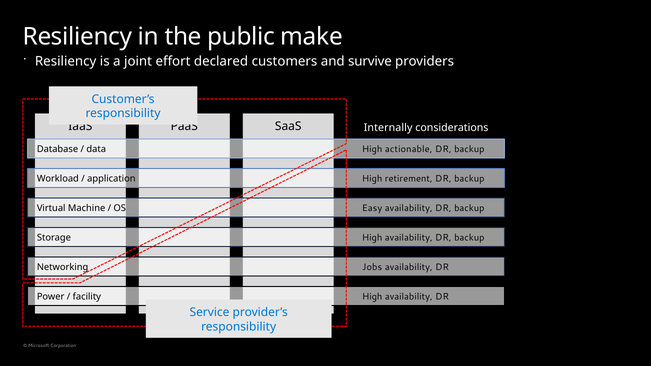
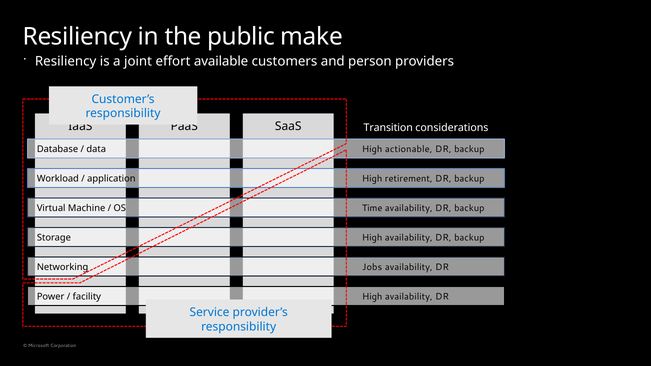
declared: declared -> available
survive: survive -> person
Internally: Internally -> Transition
Easy: Easy -> Time
